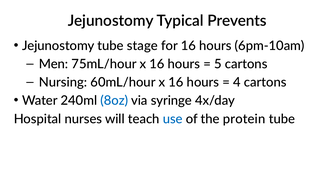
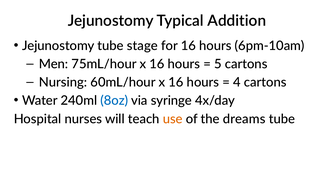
Prevents: Prevents -> Addition
use colour: blue -> orange
protein: protein -> dreams
